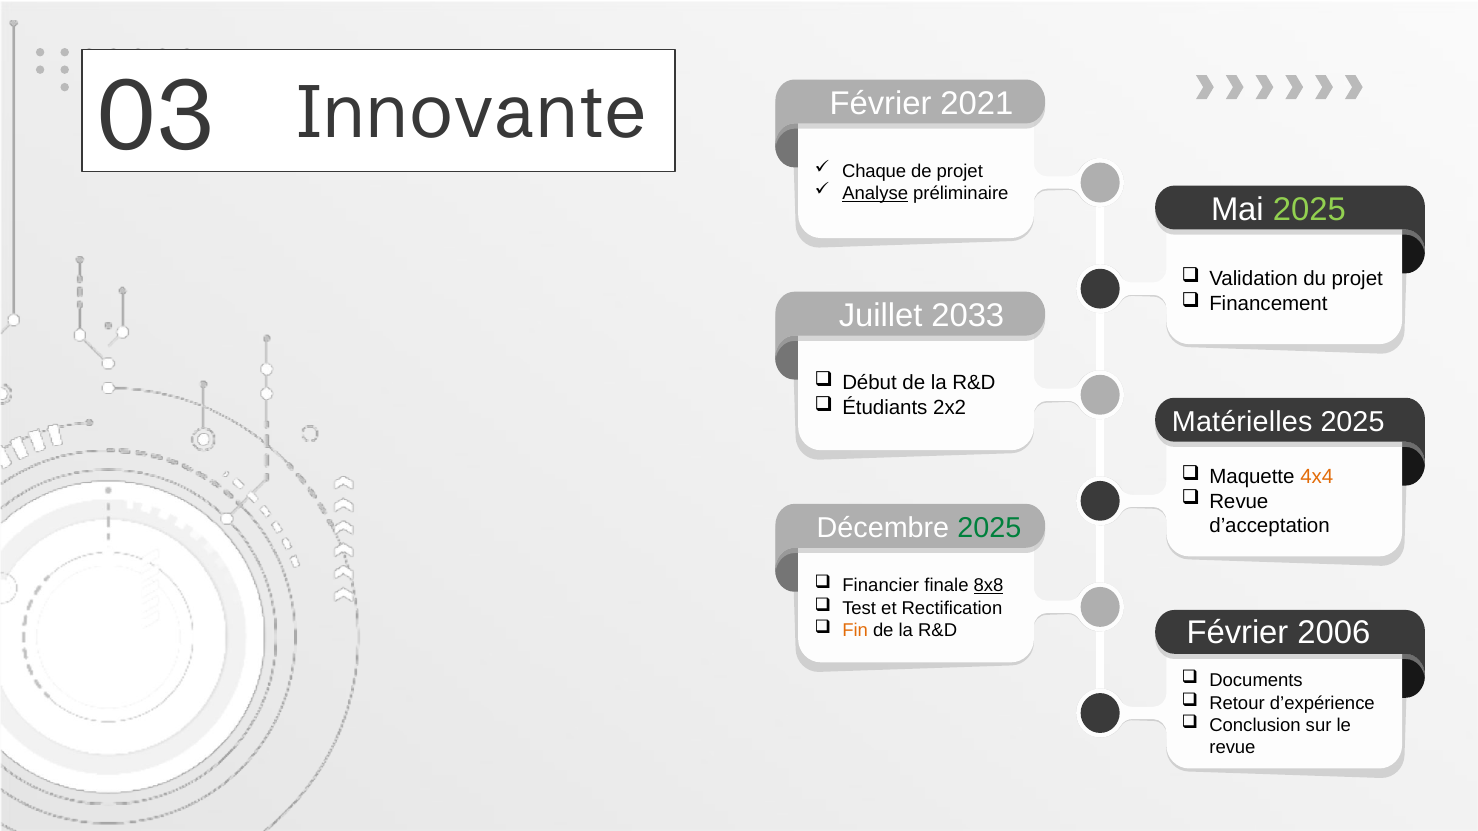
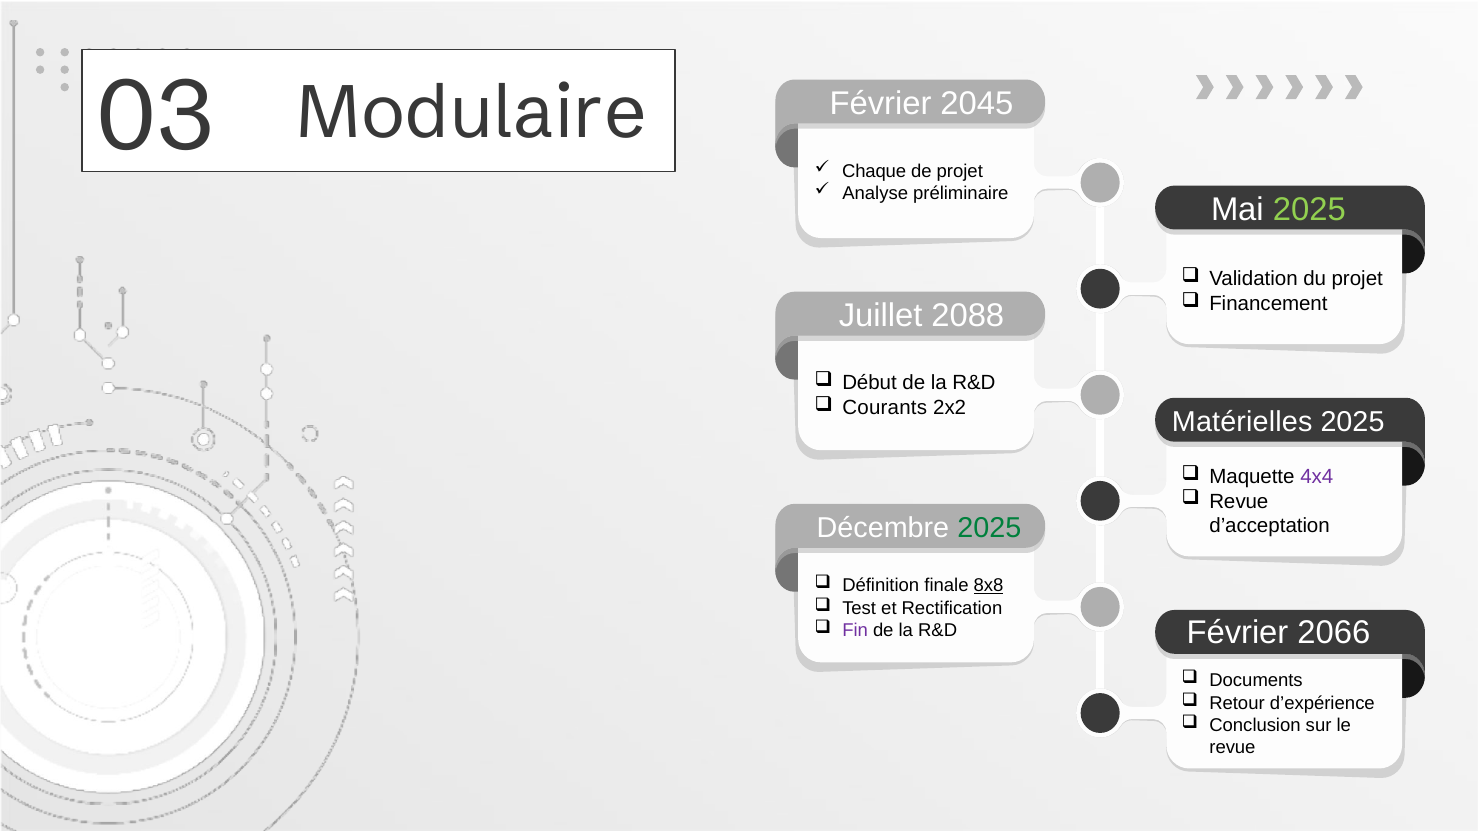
Innovante: Innovante -> Modulaire
2021: 2021 -> 2045
Analyse underline: present -> none
2033: 2033 -> 2088
Étudiants: Étudiants -> Courants
4x4 colour: orange -> purple
Financier: Financier -> Définition
2006: 2006 -> 2066
Fin colour: orange -> purple
